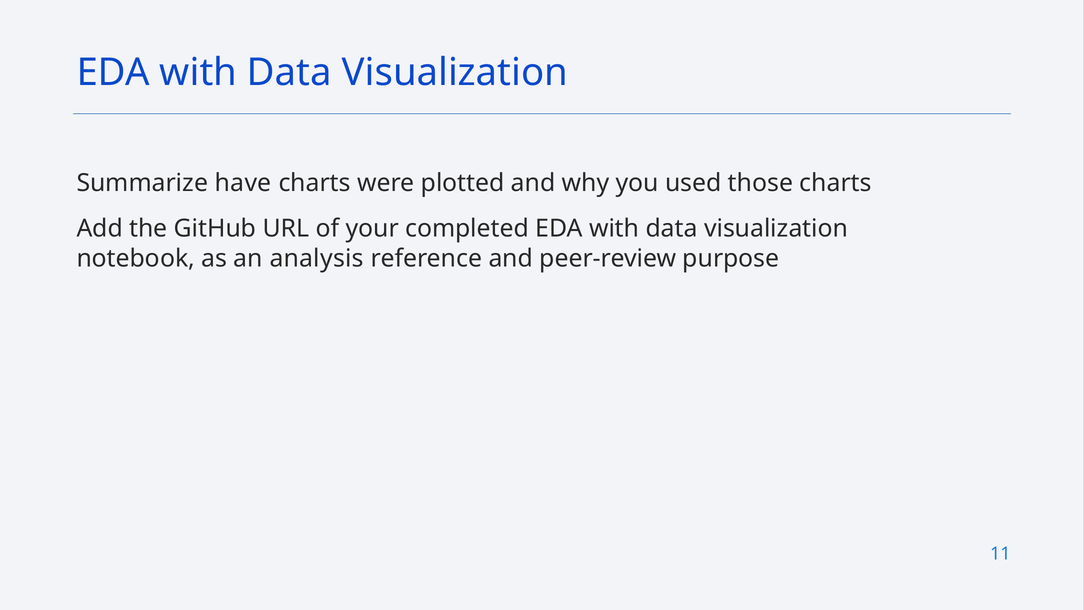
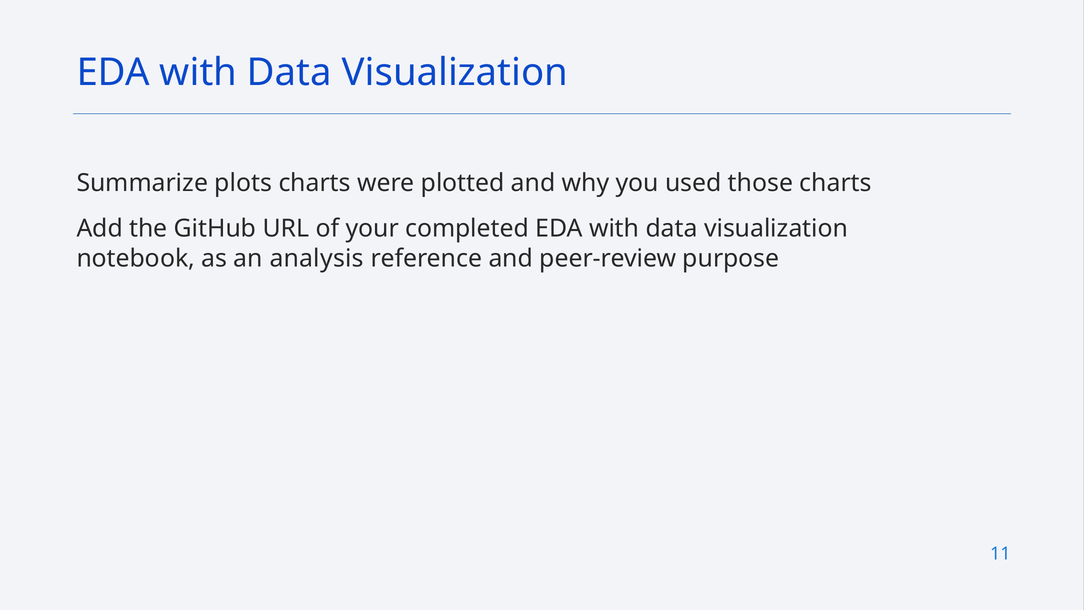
have: have -> plots
